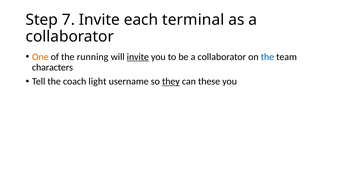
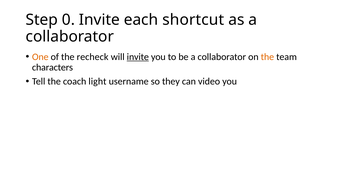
7: 7 -> 0
terminal: terminal -> shortcut
running: running -> recheck
the at (267, 57) colour: blue -> orange
they underline: present -> none
these: these -> video
